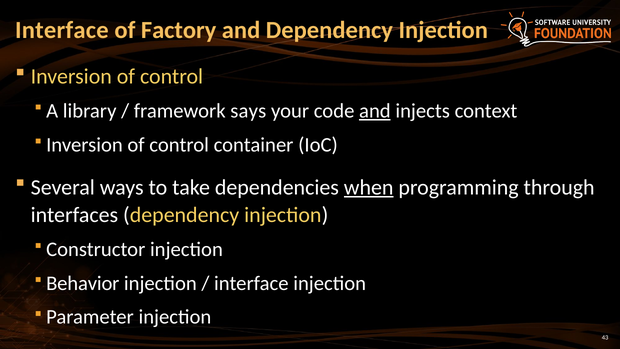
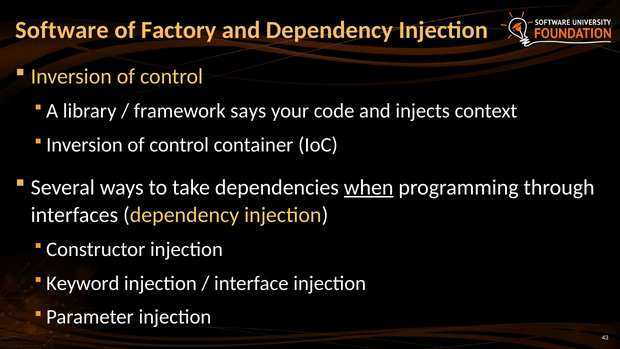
Interface at (62, 30): Interface -> Software
and at (375, 111) underline: present -> none
Behavior: Behavior -> Keyword
